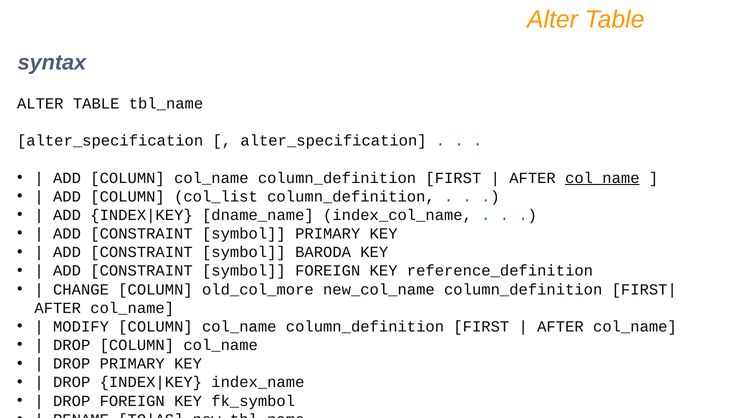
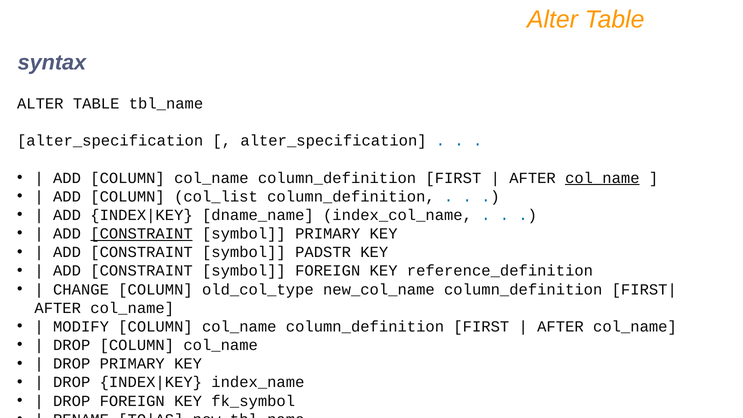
CONSTRAINT at (142, 234) underline: none -> present
BARODA: BARODA -> PADSTR
old_col_more: old_col_more -> old_col_type
